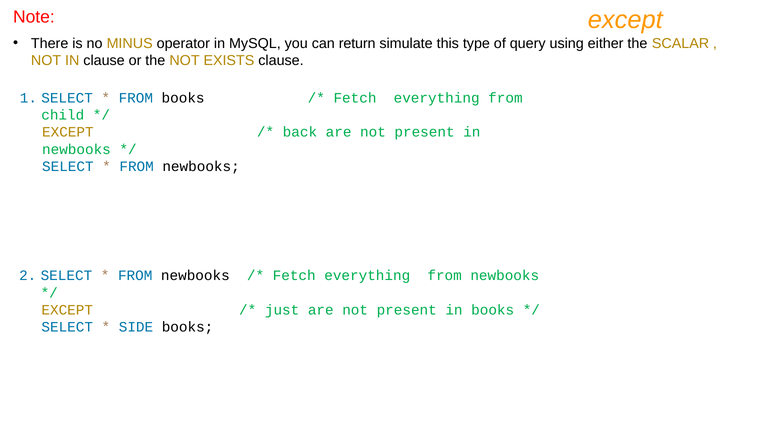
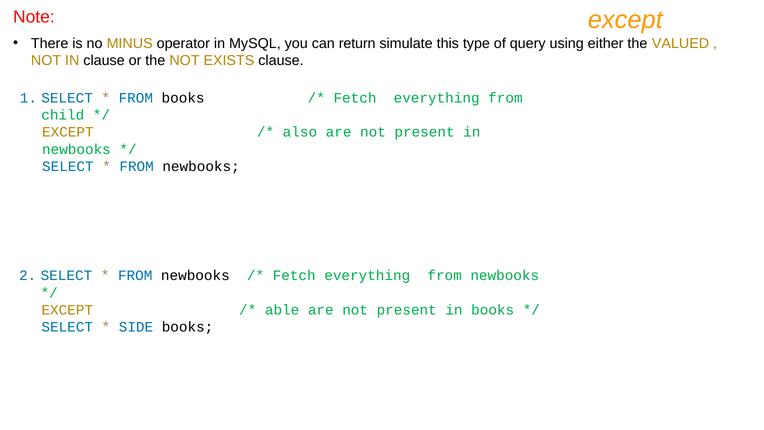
SCALAR: SCALAR -> VALUED
back: back -> also
just: just -> able
